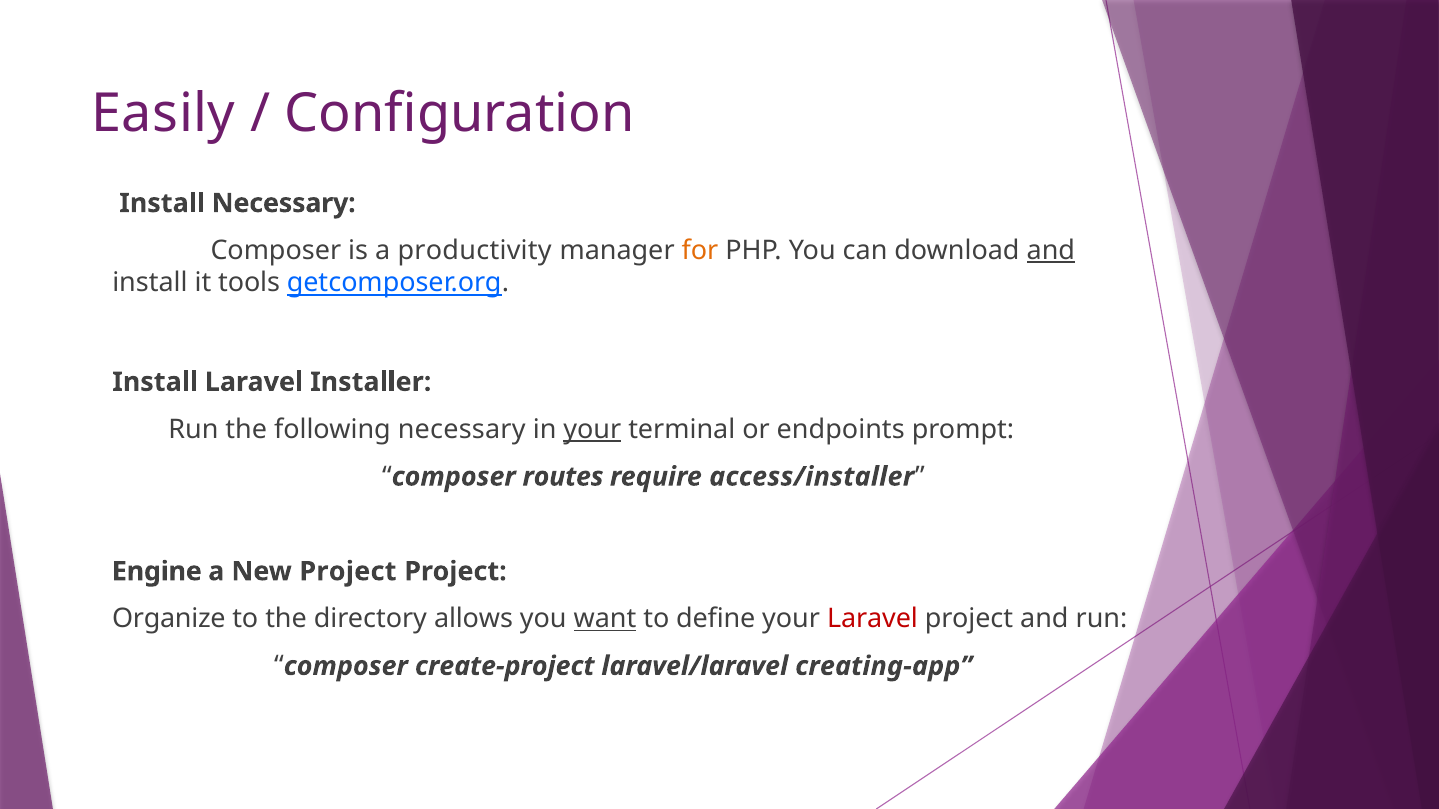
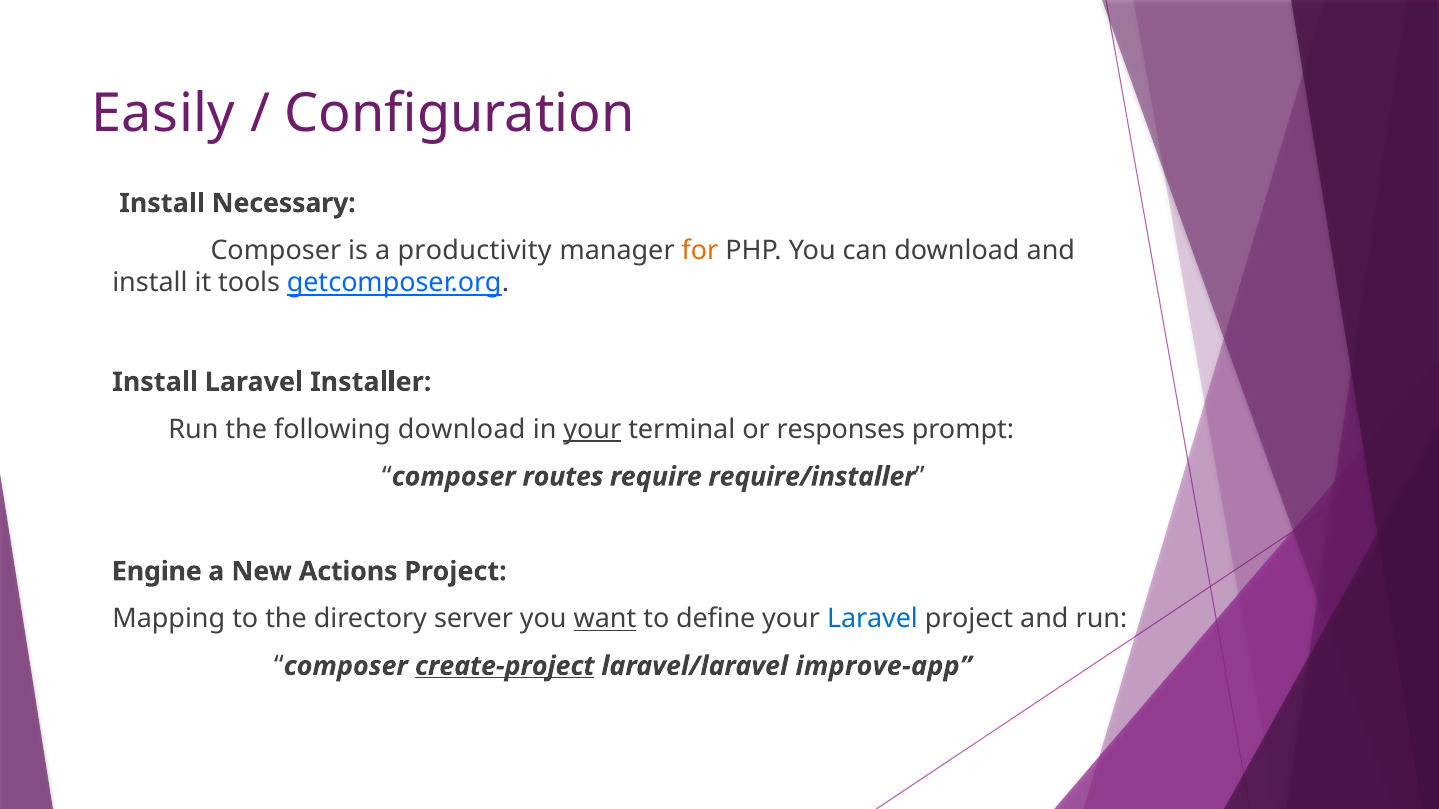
and at (1051, 251) underline: present -> none
following necessary: necessary -> download
endpoints: endpoints -> responses
access/installer: access/installer -> require/installer
New Project: Project -> Actions
Organize: Organize -> Mapping
allows: allows -> server
Laravel at (872, 619) colour: red -> blue
create-project underline: none -> present
creating-app: creating-app -> improve-app
